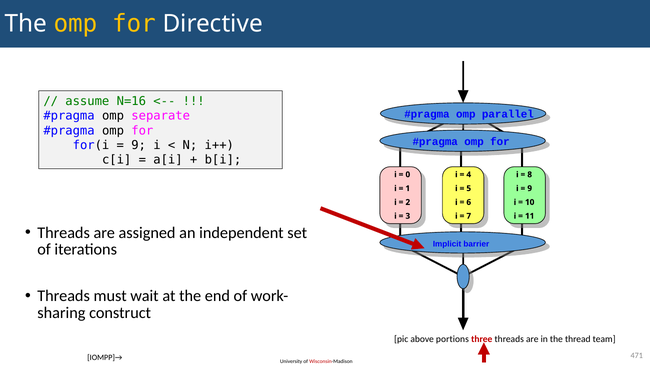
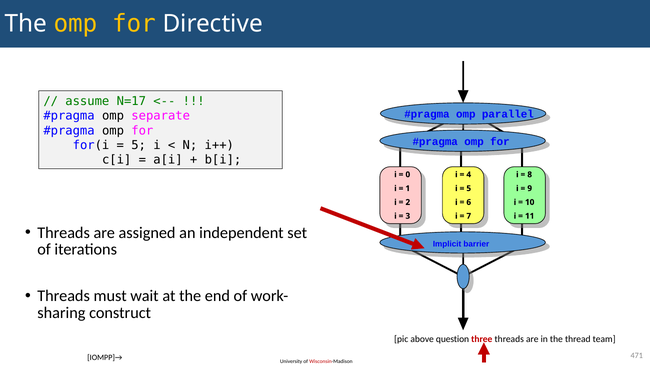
N=16: N=16 -> N=17
9 at (139, 145): 9 -> 5
portions: portions -> question
